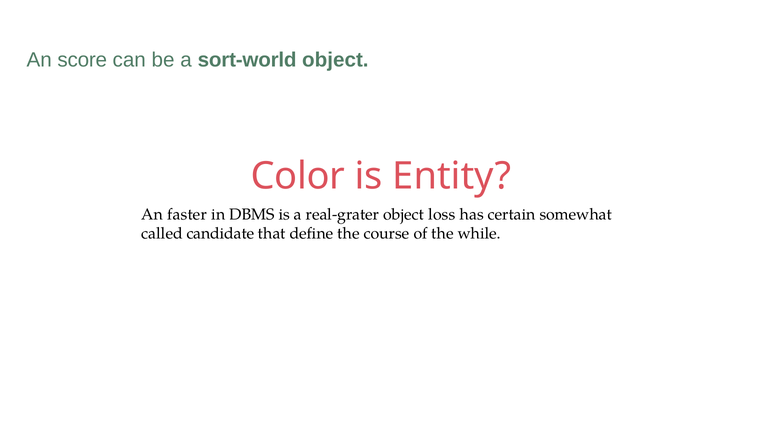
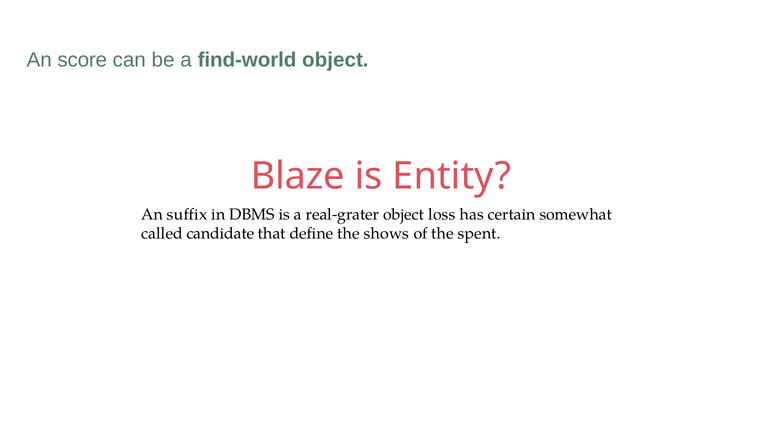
sort-world: sort-world -> find-world
Color: Color -> Blaze
faster: faster -> suffix
course: course -> shows
while: while -> spent
